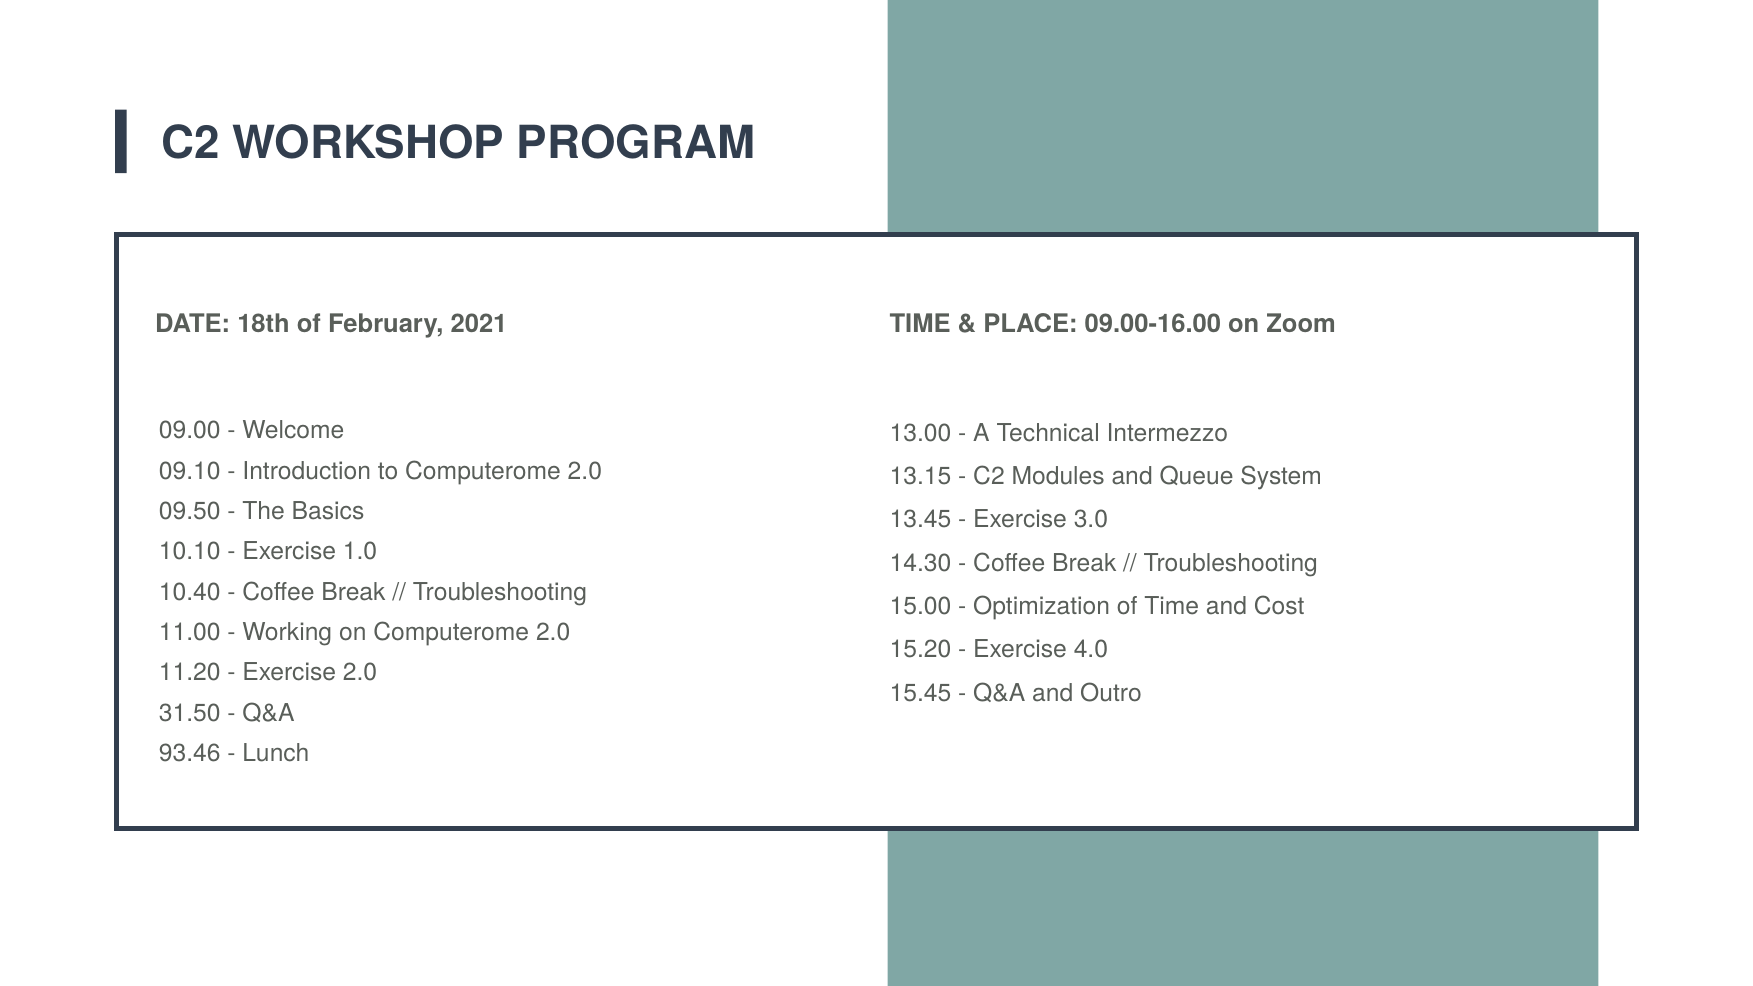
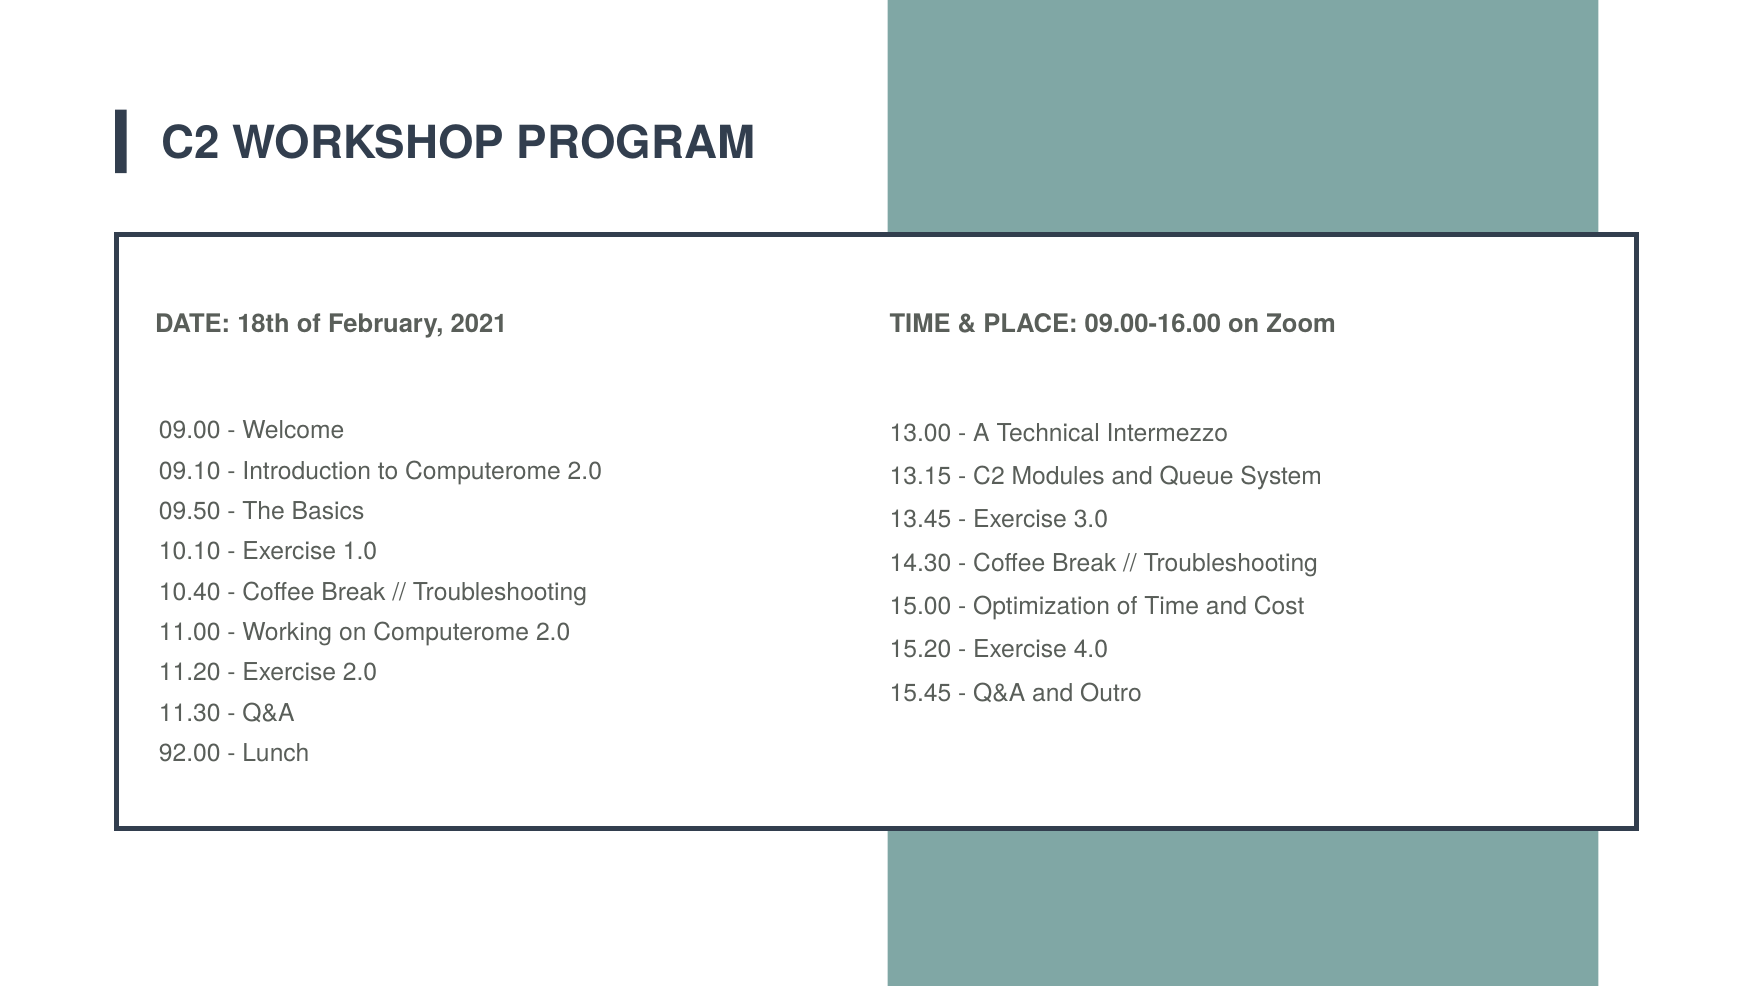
31.50: 31.50 -> 11.30
93.46: 93.46 -> 92.00
